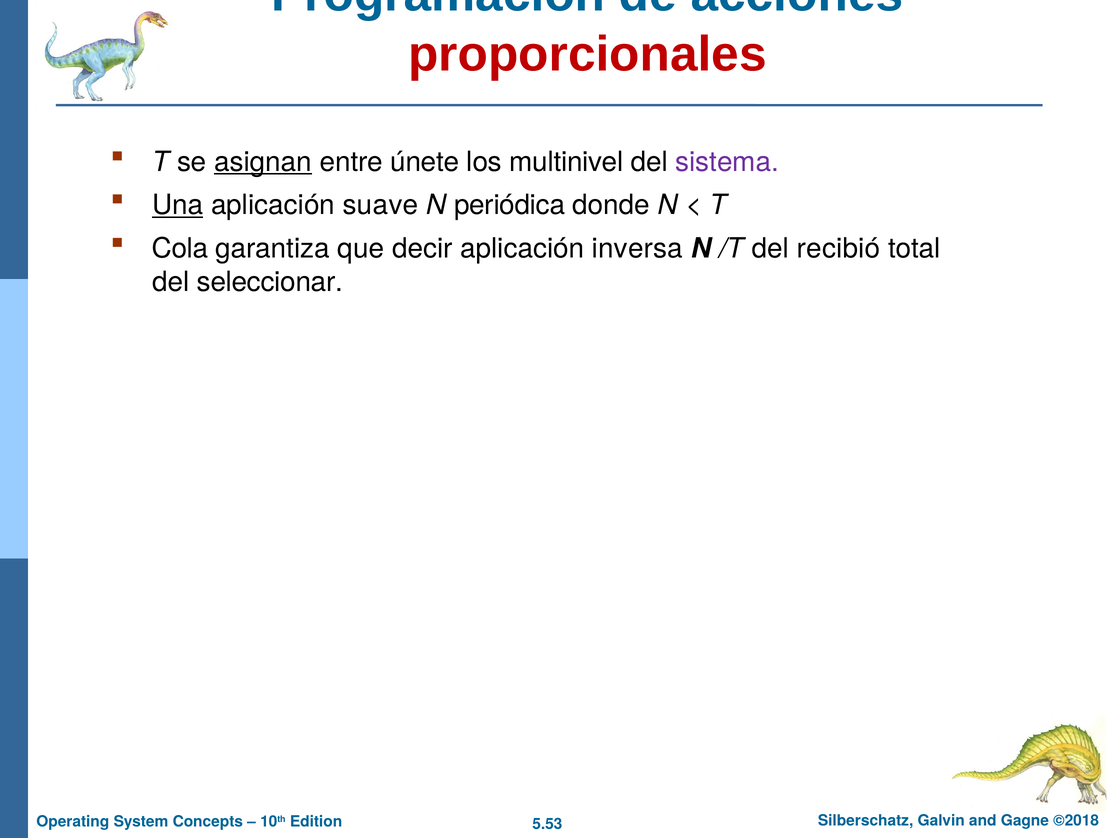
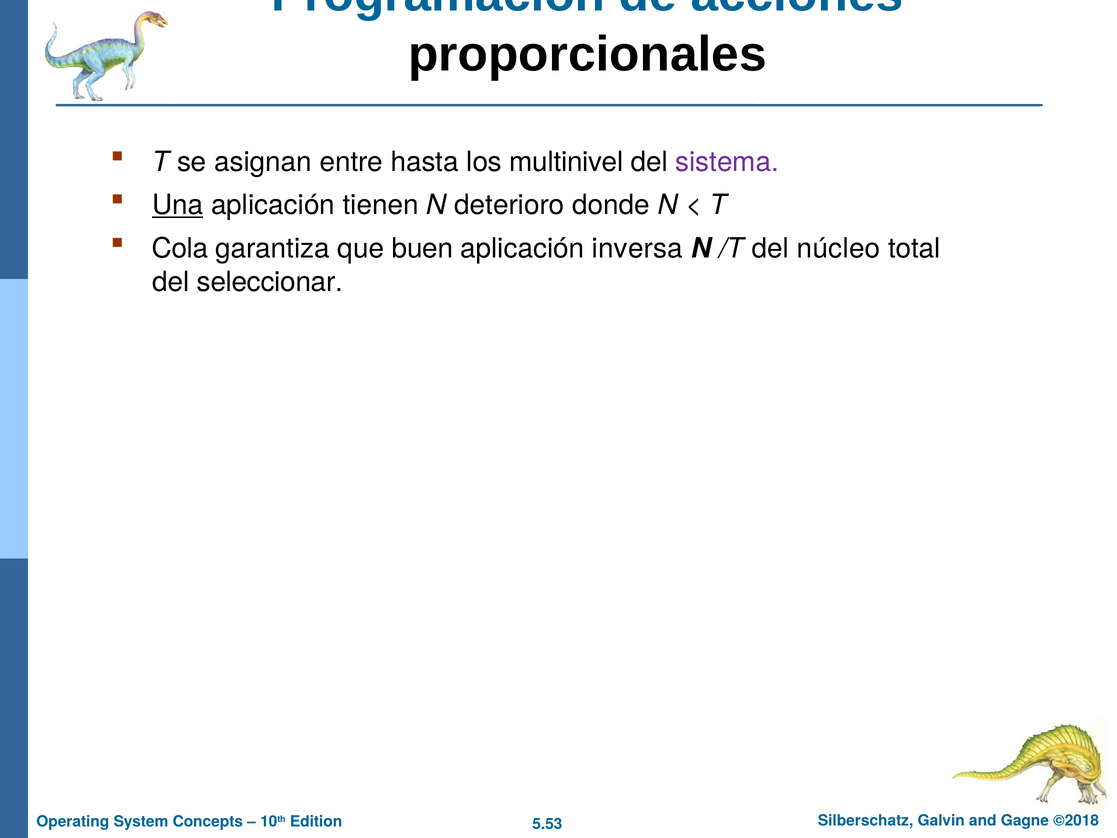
proporcionales colour: red -> black
asignan underline: present -> none
únete: únete -> hasta
suave: suave -> tienen
periódica: periódica -> deterioro
decir: decir -> buen
recibió: recibió -> núcleo
